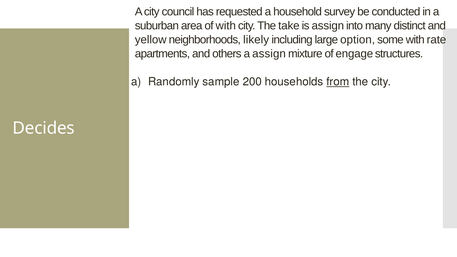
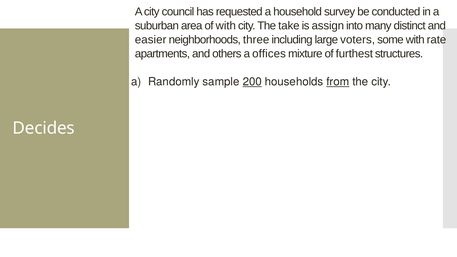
yellow: yellow -> easier
likely: likely -> three
option: option -> voters
a assign: assign -> offices
engage: engage -> furthest
200 underline: none -> present
